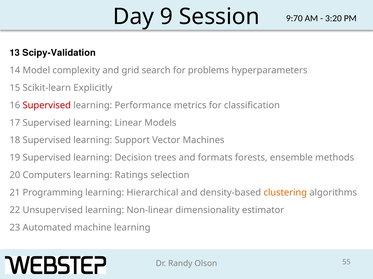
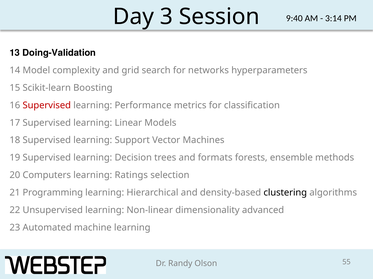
9: 9 -> 3
9:70: 9:70 -> 9:40
3:20: 3:20 -> 3:14
Scipy-Validation: Scipy-Validation -> Doing-Validation
problems: problems -> networks
Explicitly: Explicitly -> Boosting
clustering colour: orange -> black
estimator: estimator -> advanced
